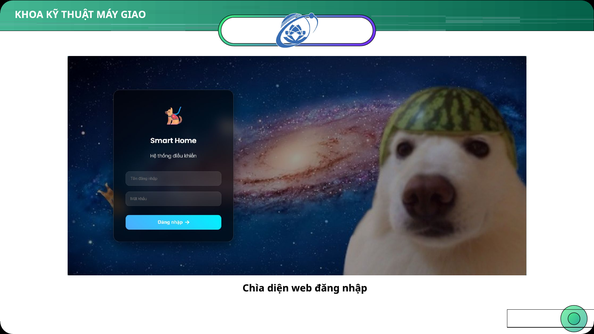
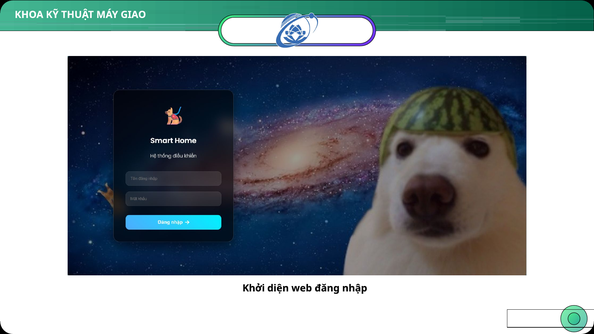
Chìa: Chìa -> Khởi
